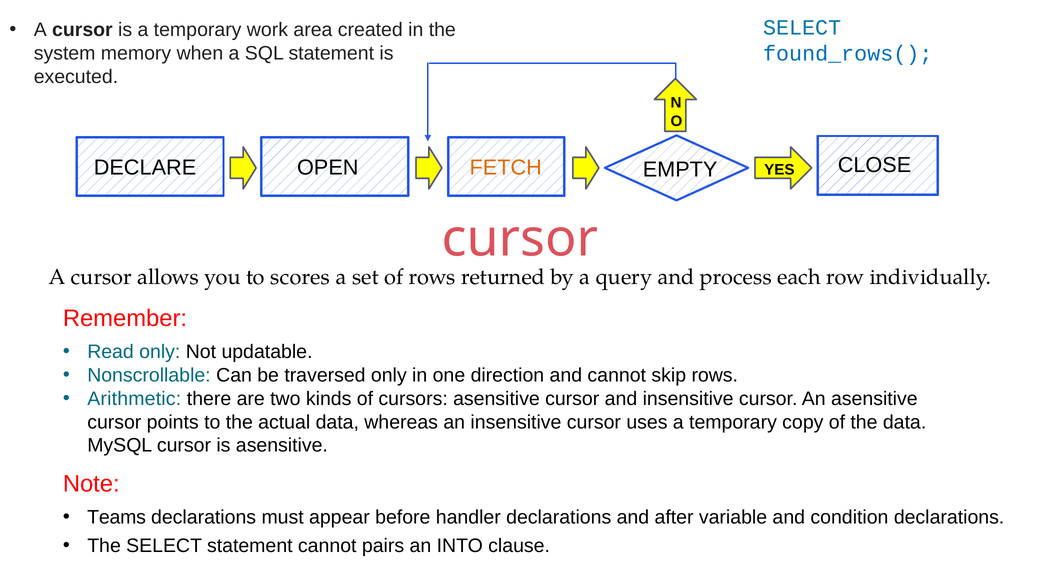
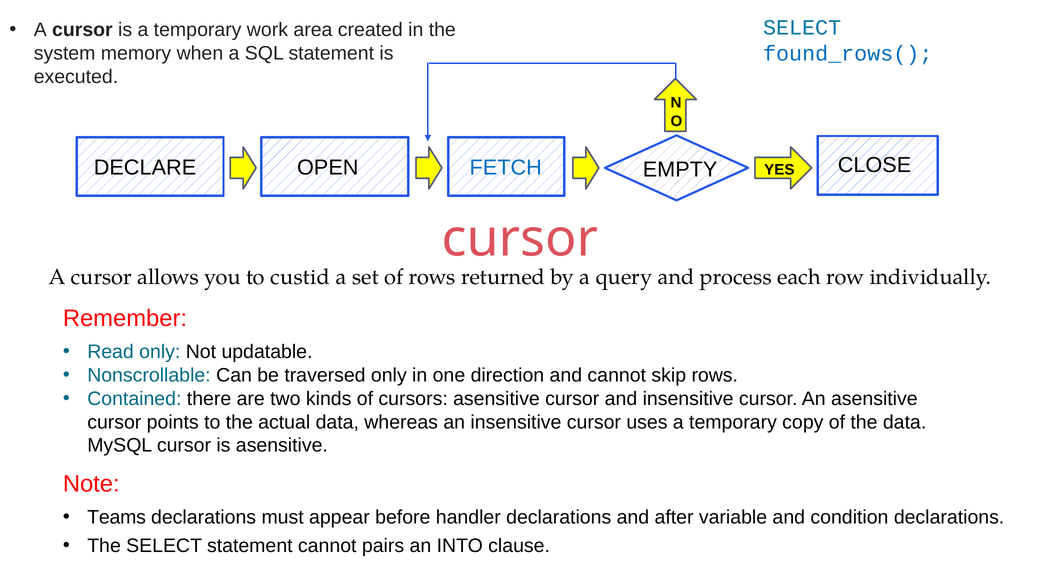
FETCH colour: orange -> blue
scores: scores -> custid
Arithmetic: Arithmetic -> Contained
